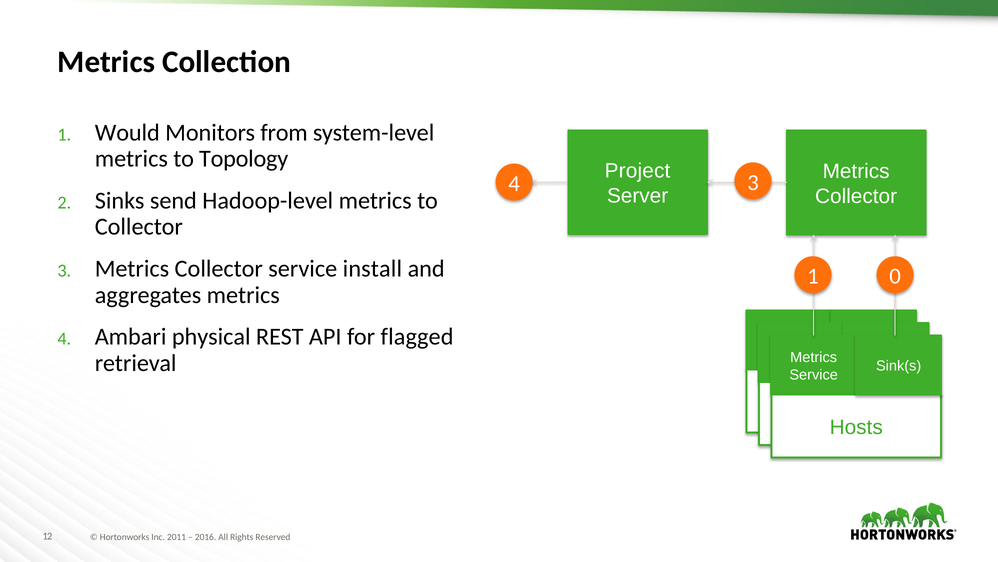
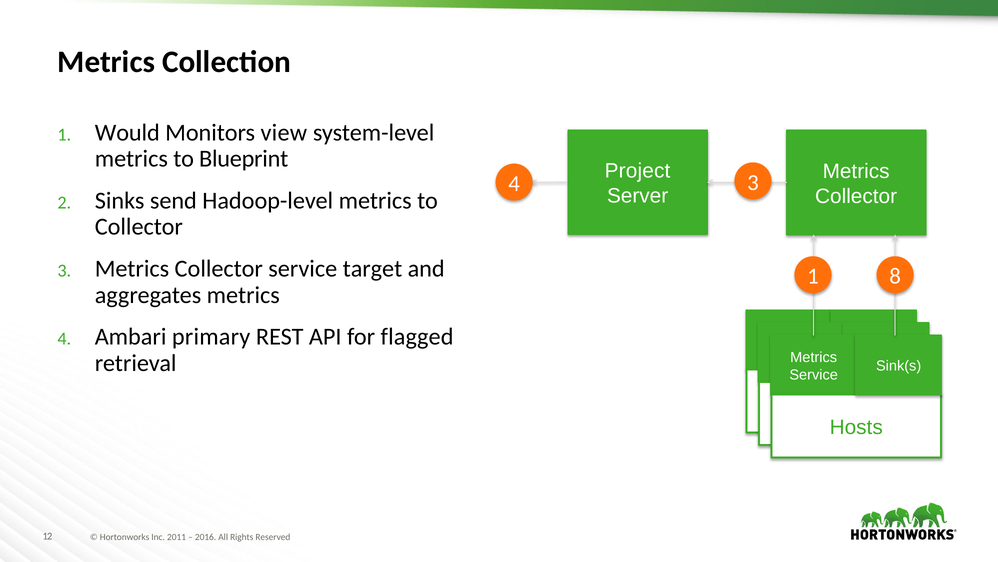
from: from -> view
Topology: Topology -> Blueprint
install: install -> target
0: 0 -> 8
physical: physical -> primary
